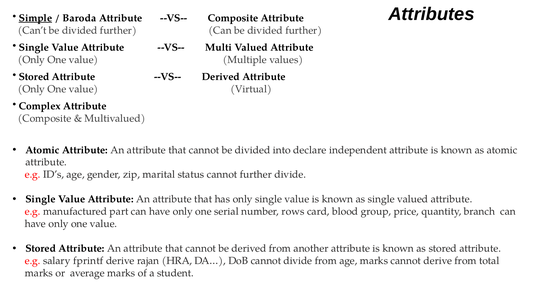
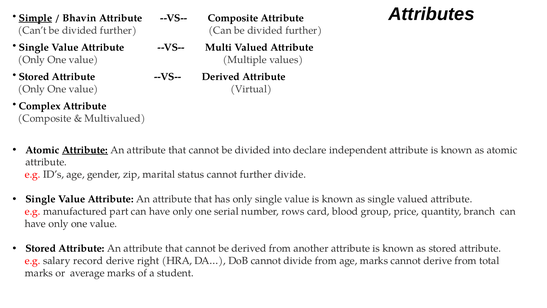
Baroda: Baroda -> Bhavin
Attribute at (85, 150) underline: none -> present
fprintf: fprintf -> record
rajan: rajan -> right
